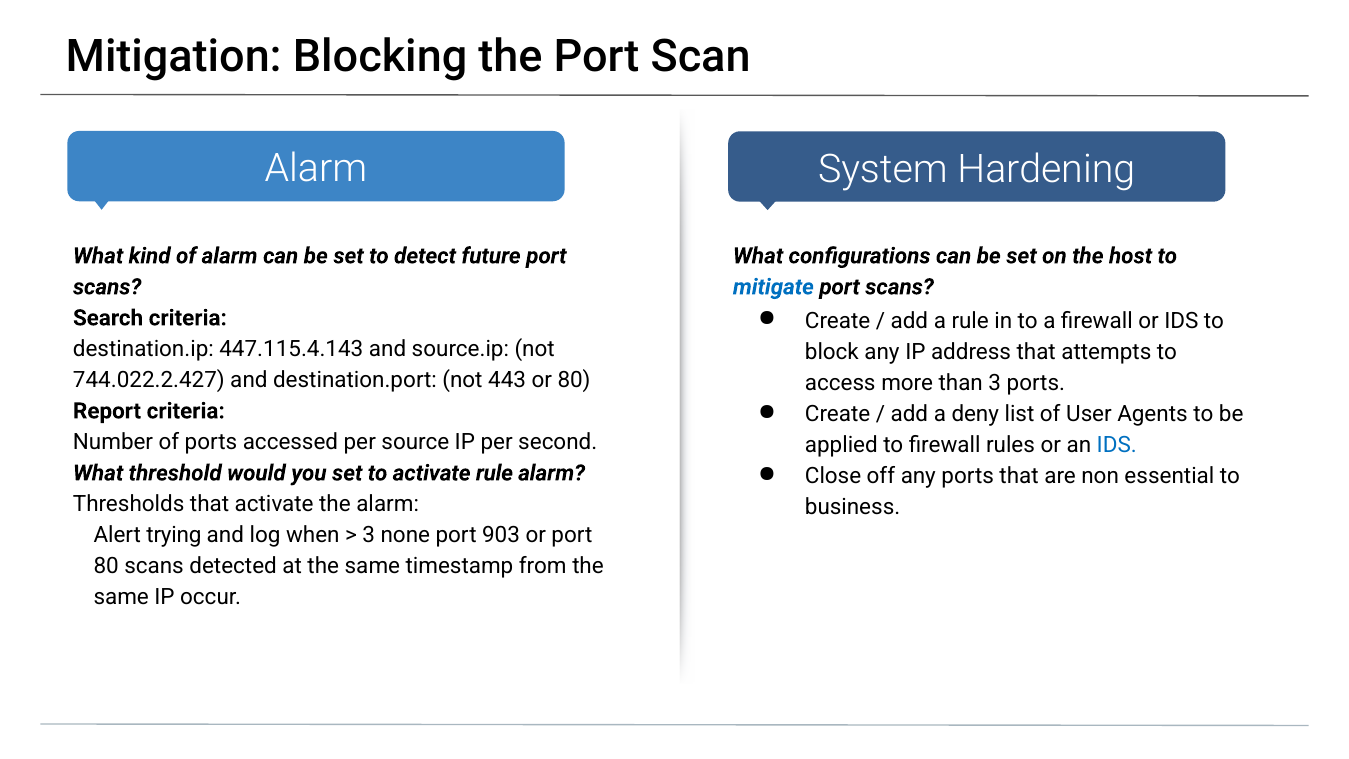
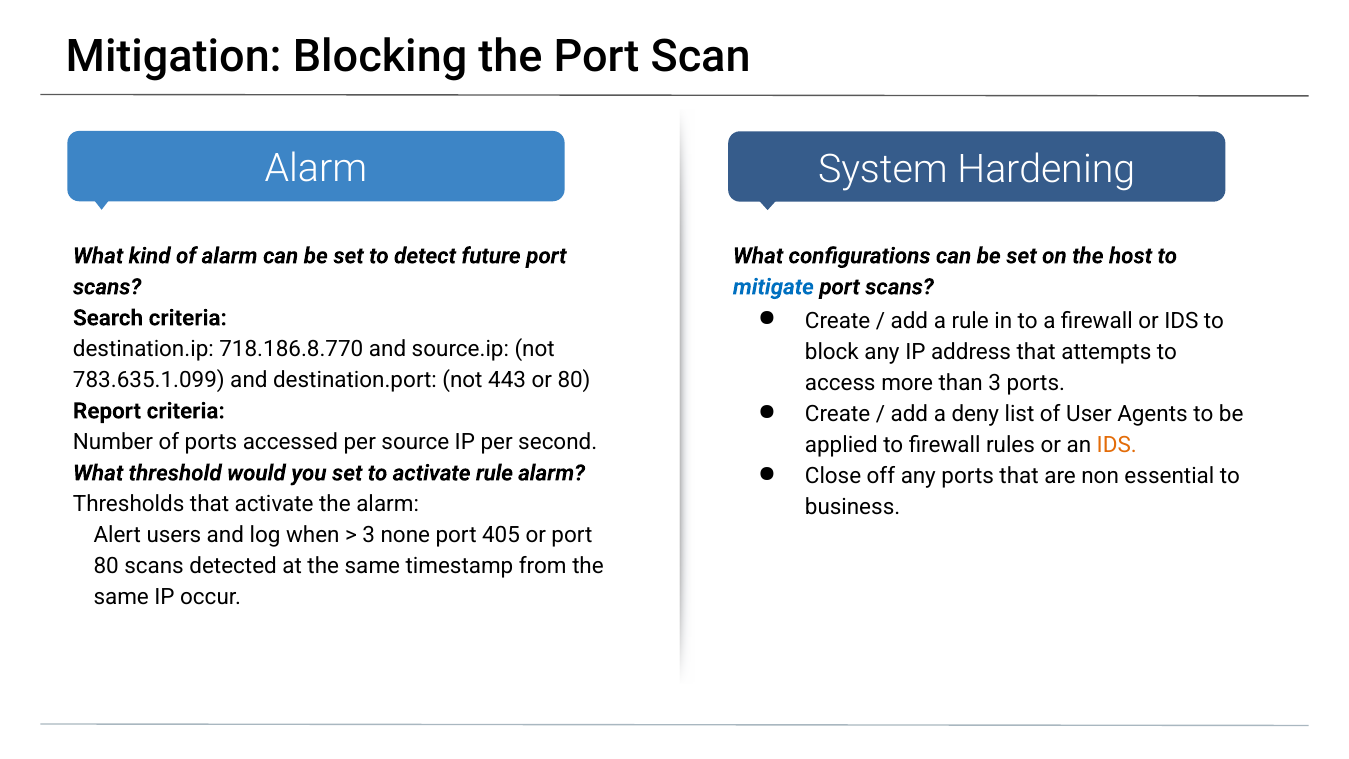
447.115.4.143: 447.115.4.143 -> 718.186.8.770
744.022.2.427: 744.022.2.427 -> 783.635.1.099
IDS at (1117, 445) colour: blue -> orange
trying: trying -> users
903: 903 -> 405
